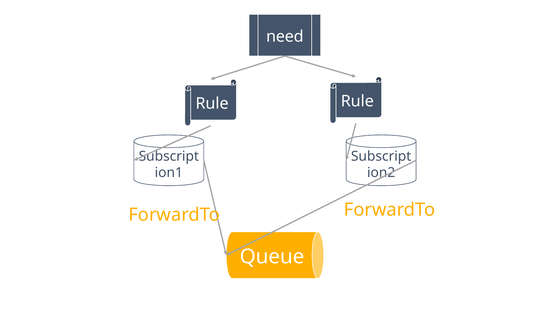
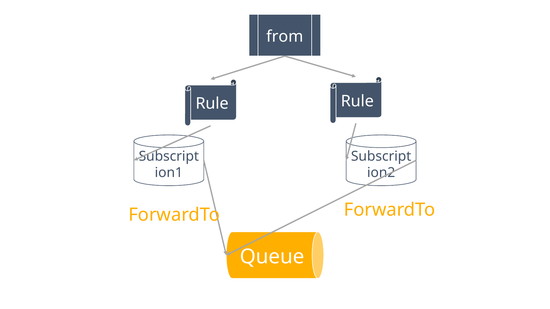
need: need -> from
